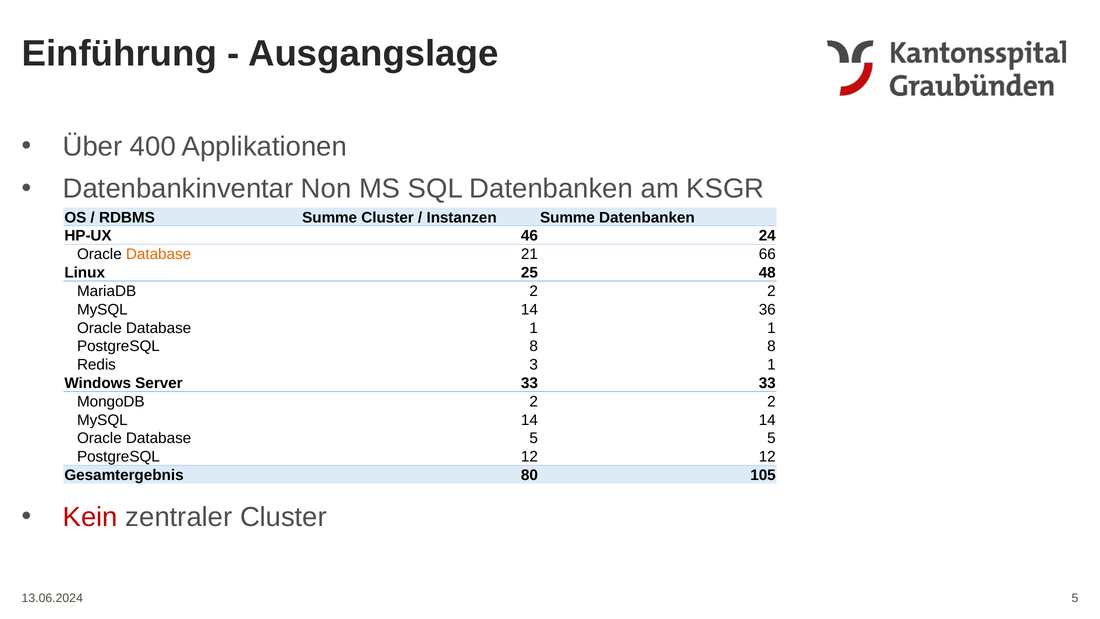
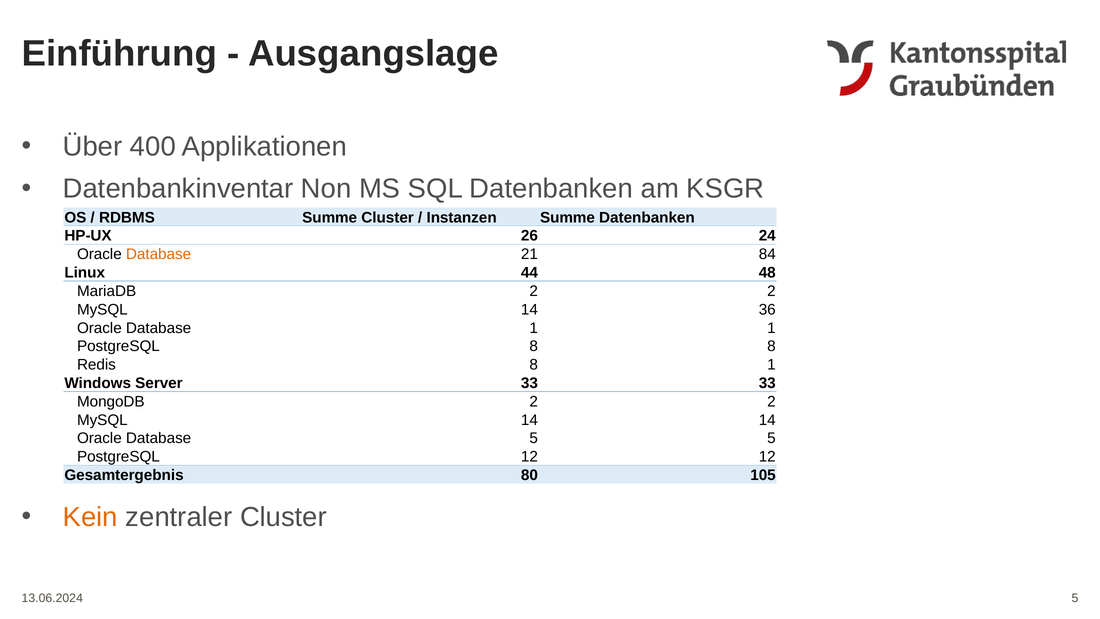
46: 46 -> 26
66: 66 -> 84
25: 25 -> 44
Redis 3: 3 -> 8
Kein colour: red -> orange
